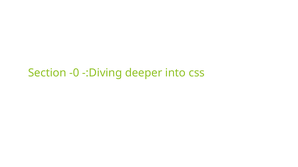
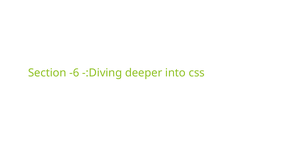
-0: -0 -> -6
